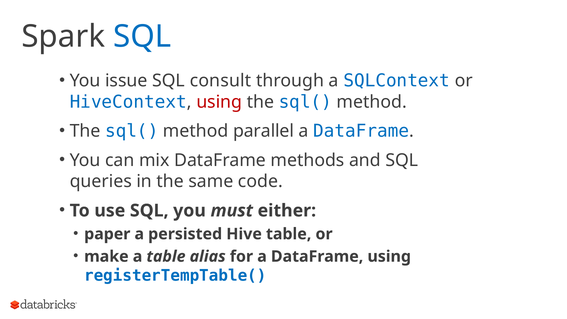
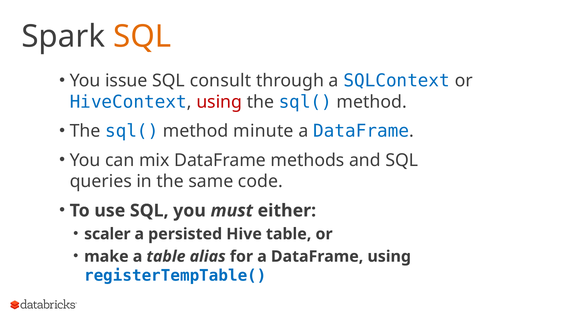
SQL at (142, 37) colour: blue -> orange
parallel: parallel -> minute
paper: paper -> scaler
